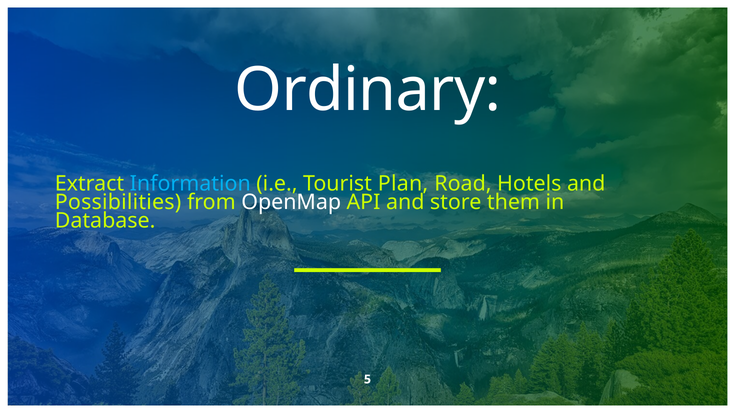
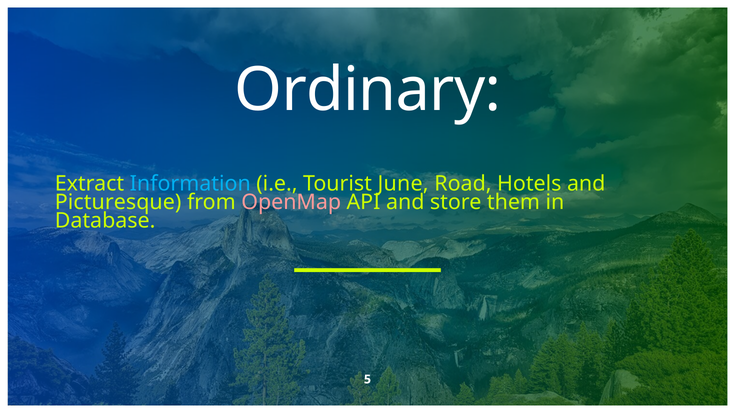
Plan: Plan -> June
Possibilities: Possibilities -> Picturesque
OpenMap colour: white -> pink
